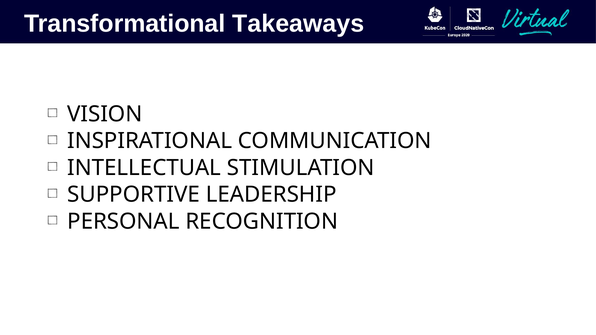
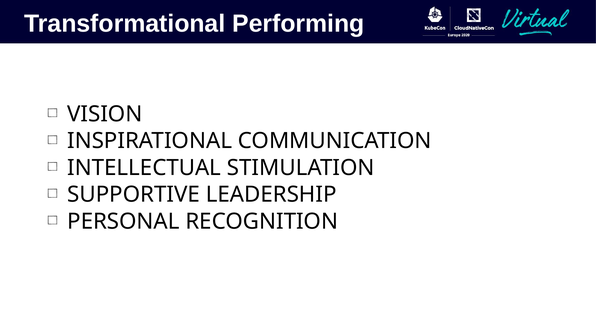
Takeaways: Takeaways -> Performing
